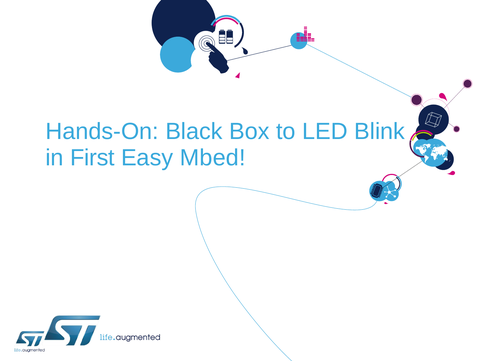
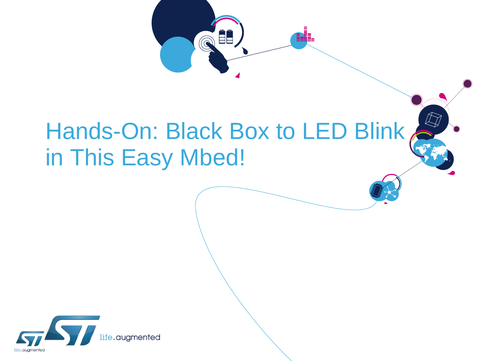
First: First -> This
